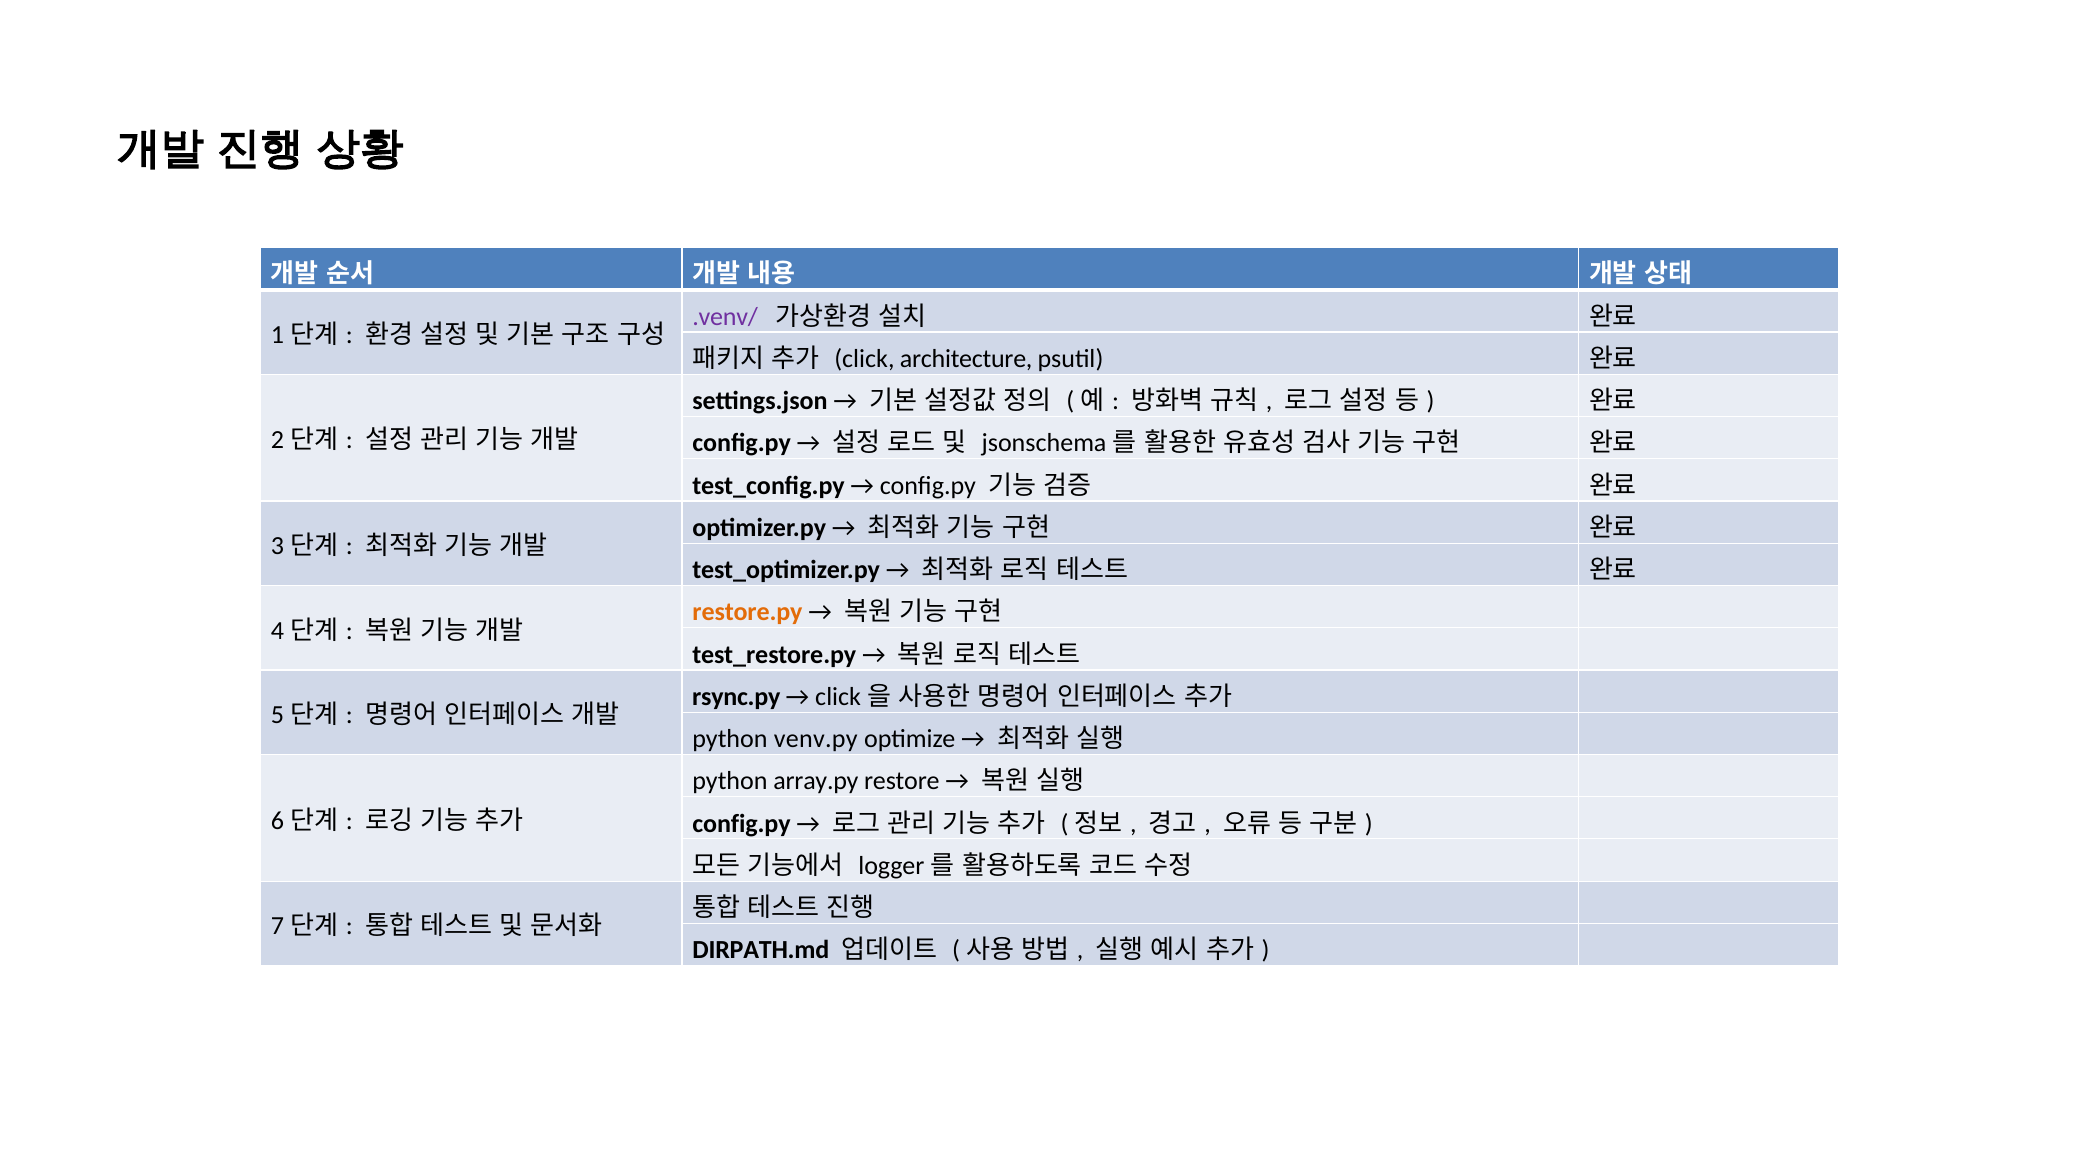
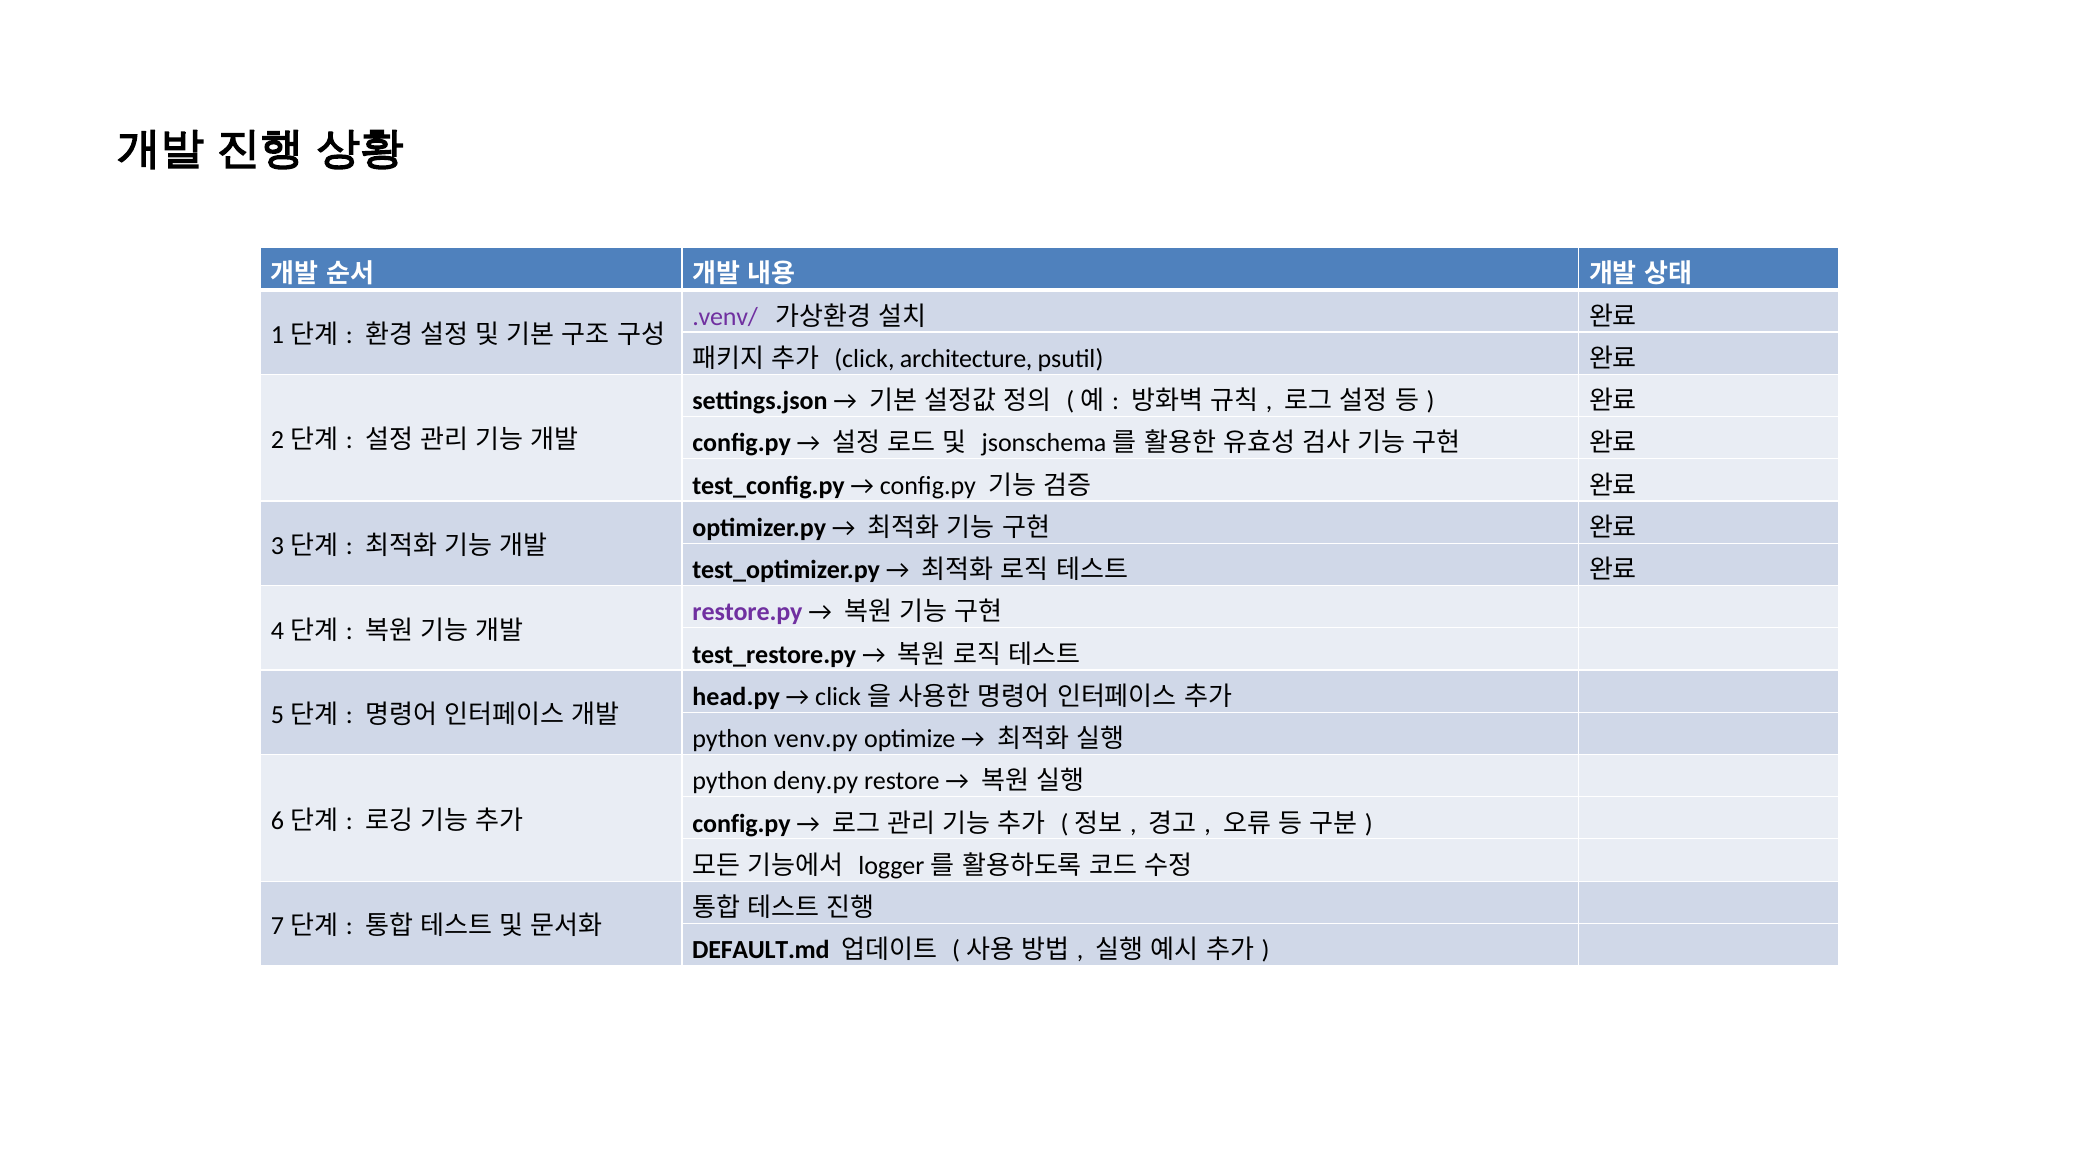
restore.py colour: orange -> purple
rsync.py: rsync.py -> head.py
array.py: array.py -> deny.py
DIRPATH.md: DIRPATH.md -> DEFAULT.md
